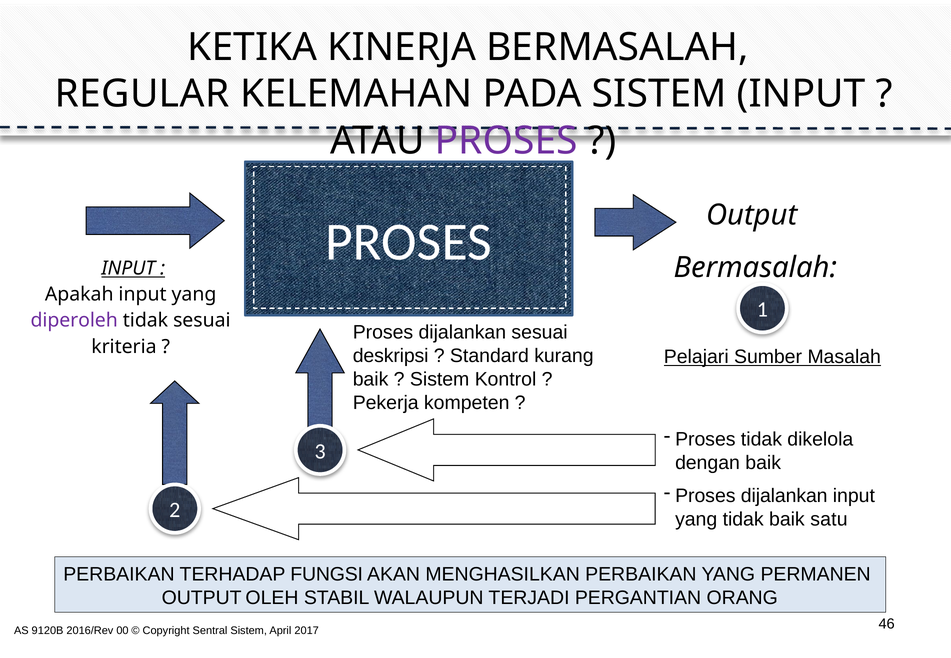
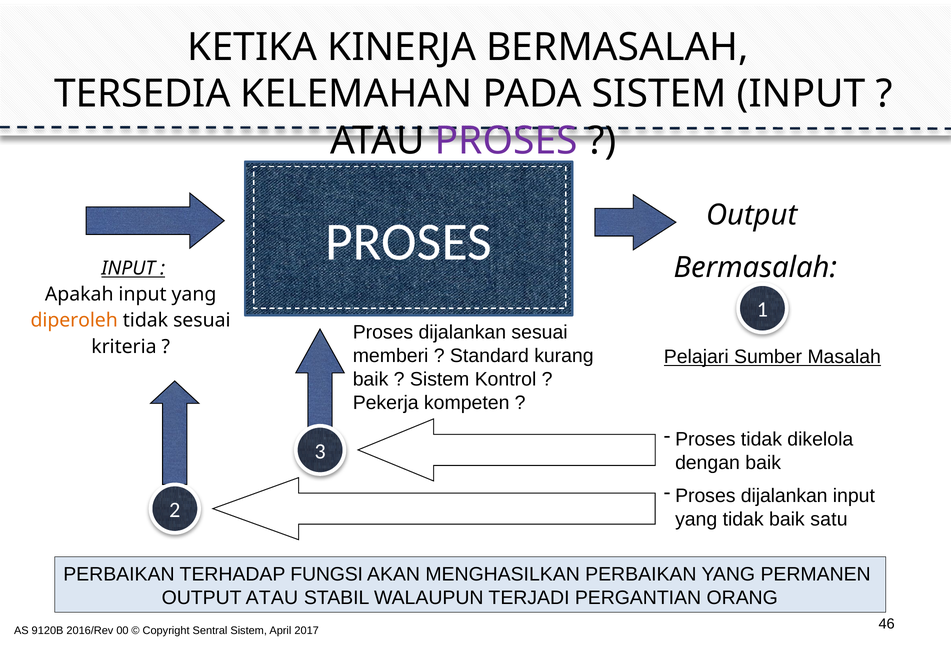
REGULAR: REGULAR -> TERSEDIA
diperoleh colour: purple -> orange
deskripsi: deskripsi -> memberi
OUTPUT OLEH: OLEH -> ATAU
